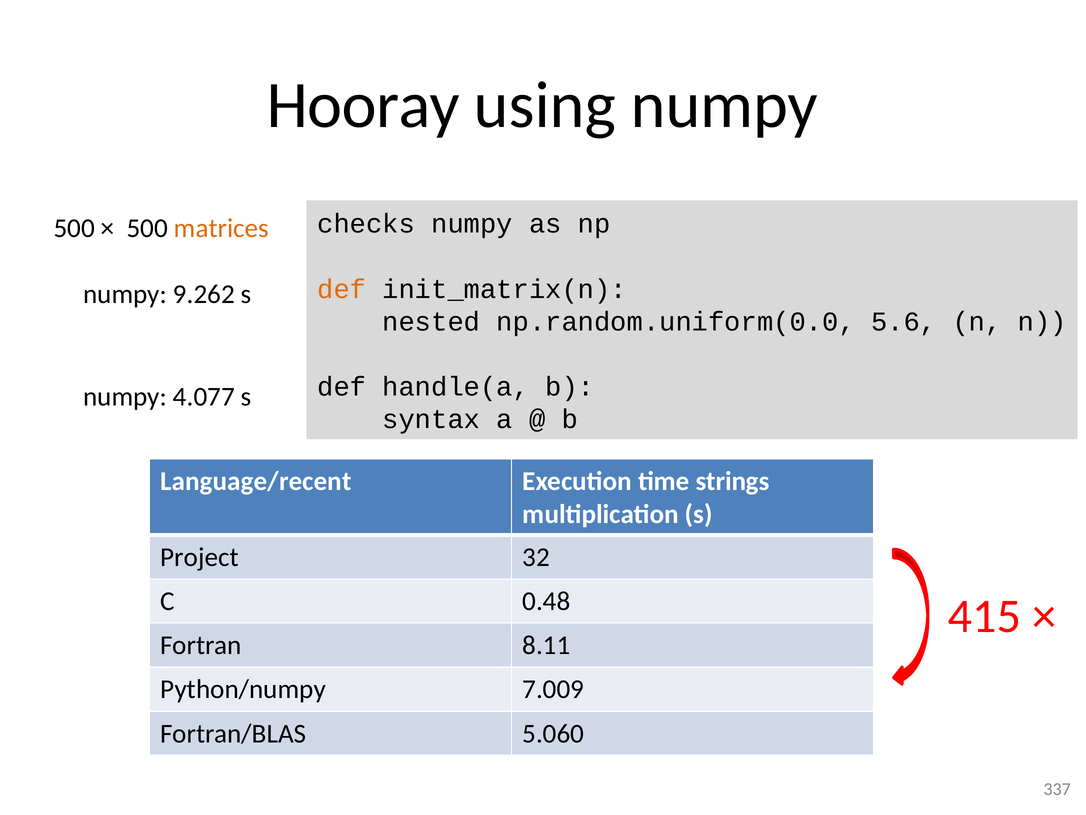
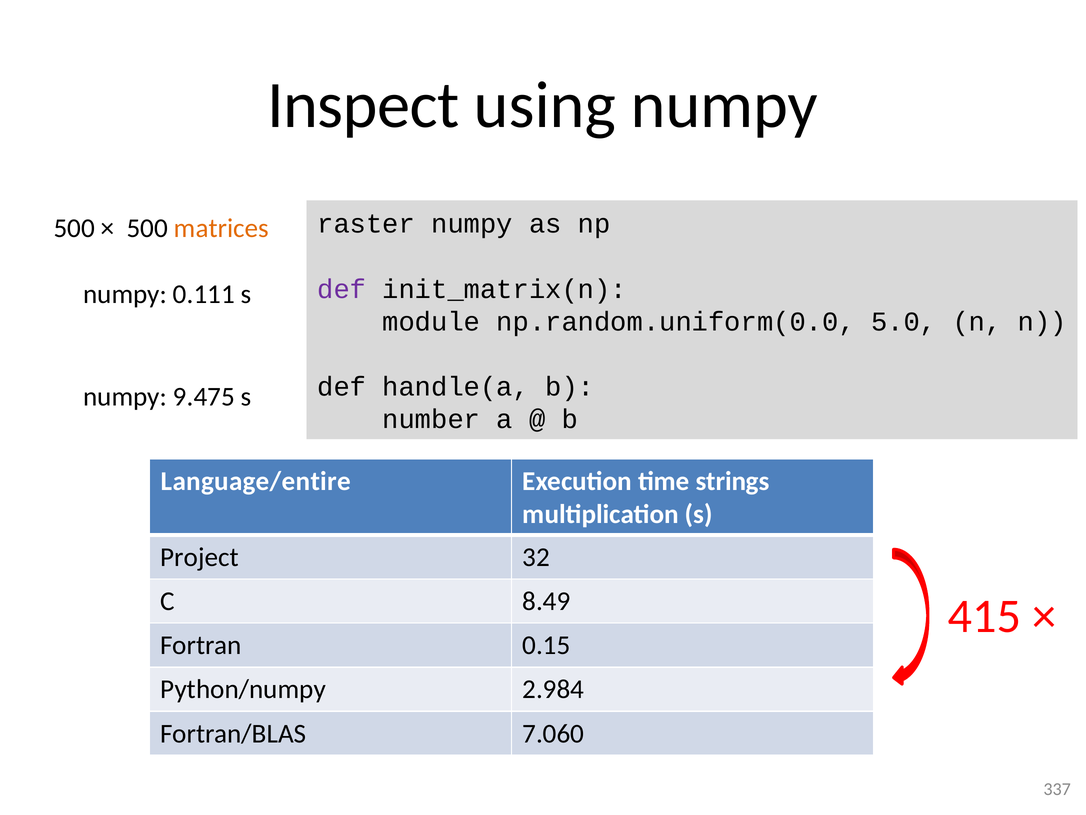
Hooray: Hooray -> Inspect
checks: checks -> raster
def at (342, 289) colour: orange -> purple
9.262: 9.262 -> 0.111
nested: nested -> module
5.6: 5.6 -> 5.0
4.077: 4.077 -> 9.475
syntax: syntax -> number
Language/recent: Language/recent -> Language/entire
0.48: 0.48 -> 8.49
8.11: 8.11 -> 0.15
7.009: 7.009 -> 2.984
5.060: 5.060 -> 7.060
